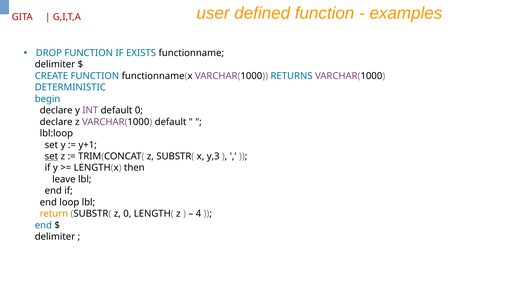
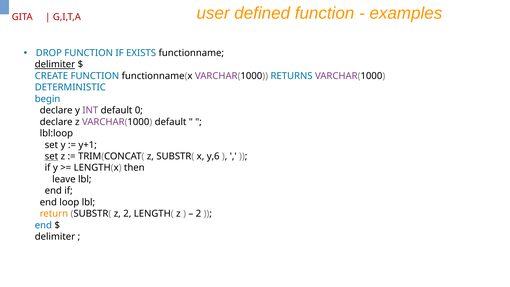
delimiter at (55, 64) underline: none -> present
y,3: y,3 -> y,6
z 0: 0 -> 2
4 at (198, 214): 4 -> 2
